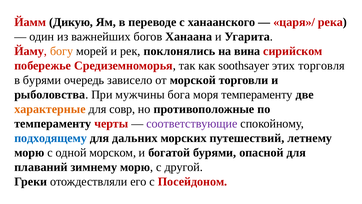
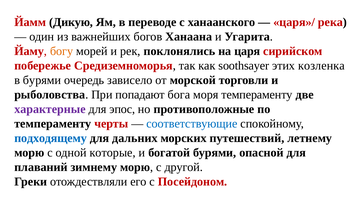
вина: вина -> царя
торговля: торговля -> козленка
мужчины: мужчины -> попадают
характерные colour: orange -> purple
совр: совр -> эпос
соответствующие colour: purple -> blue
морском: морском -> которые
